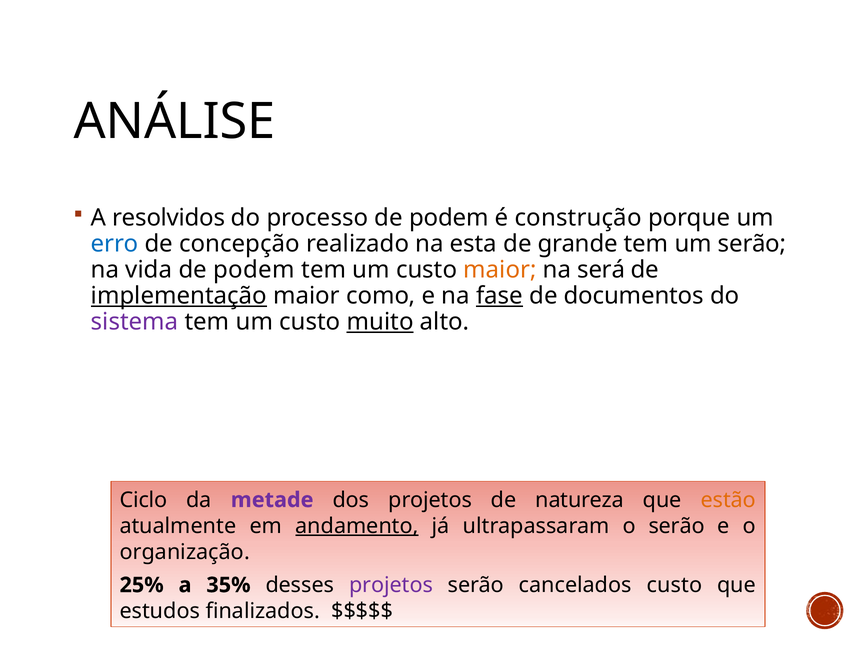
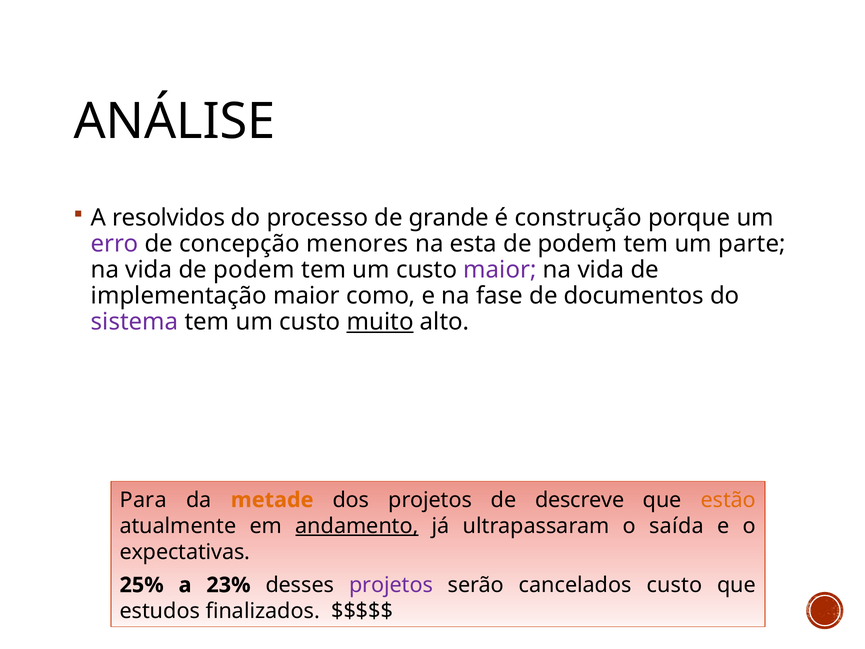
processo de podem: podem -> grande
erro colour: blue -> purple
realizado: realizado -> menores
grande at (578, 244): grande -> podem
um serão: serão -> parte
maior at (500, 270) colour: orange -> purple
será at (601, 270): será -> vida
implementação underline: present -> none
fase underline: present -> none
Ciclo: Ciclo -> Para
metade colour: purple -> orange
natureza: natureza -> descreve
o serão: serão -> saída
organização: organização -> expectativas
35%: 35% -> 23%
